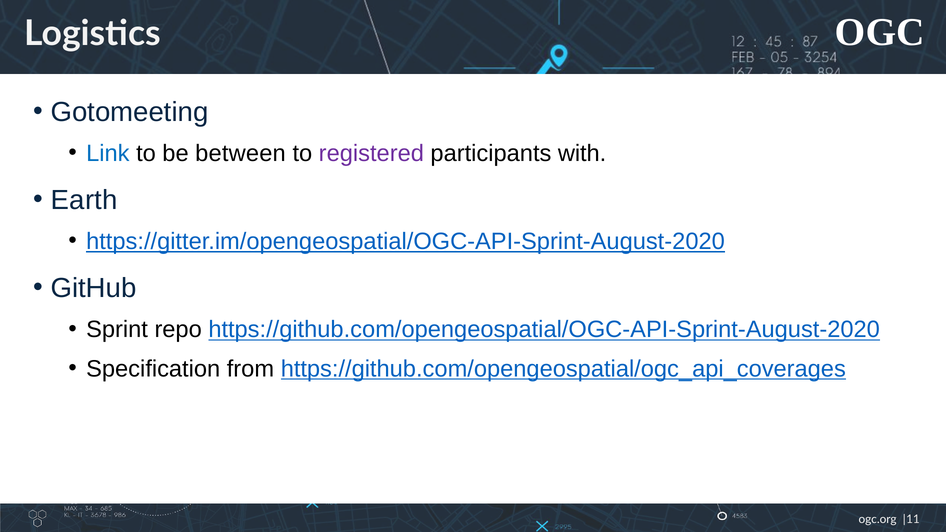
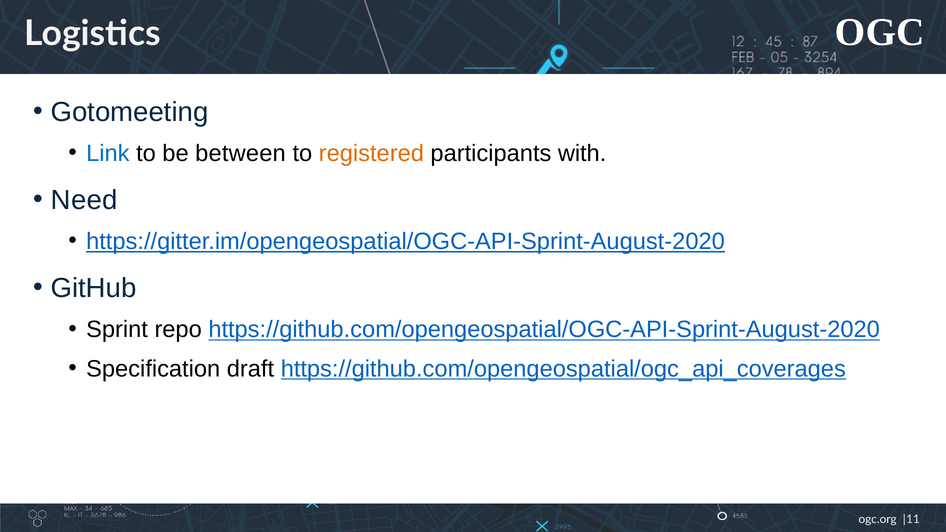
registered colour: purple -> orange
Earth: Earth -> Need
from: from -> draft
